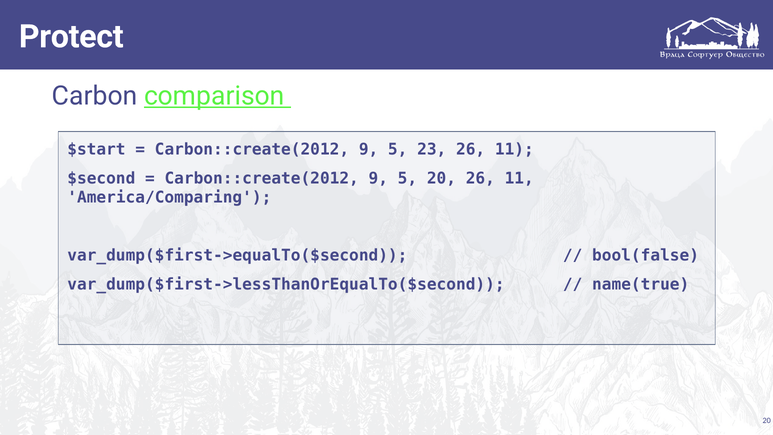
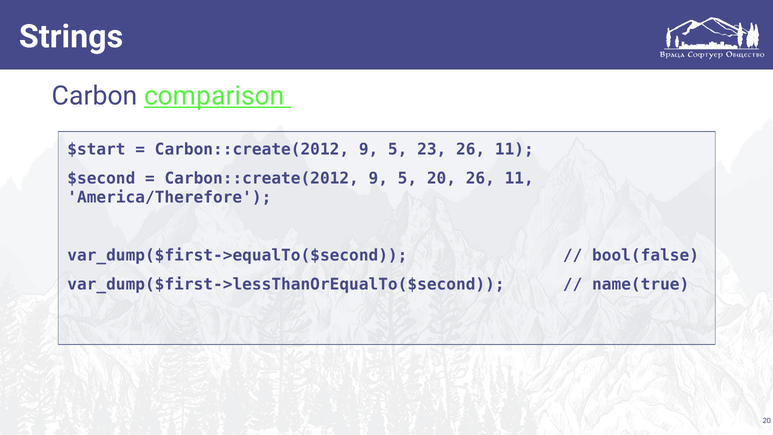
Protect: Protect -> Strings
America/Comparing: America/Comparing -> America/Therefore
